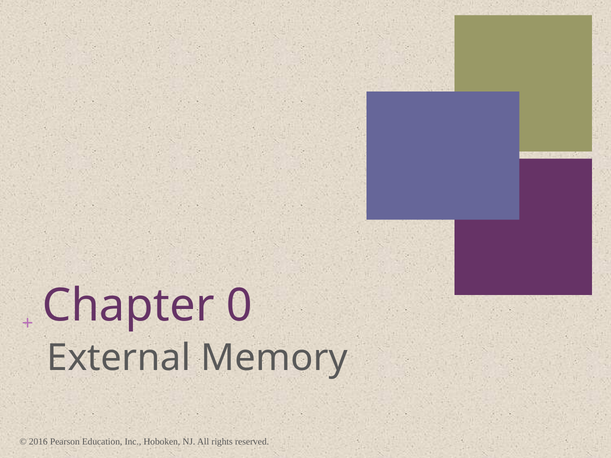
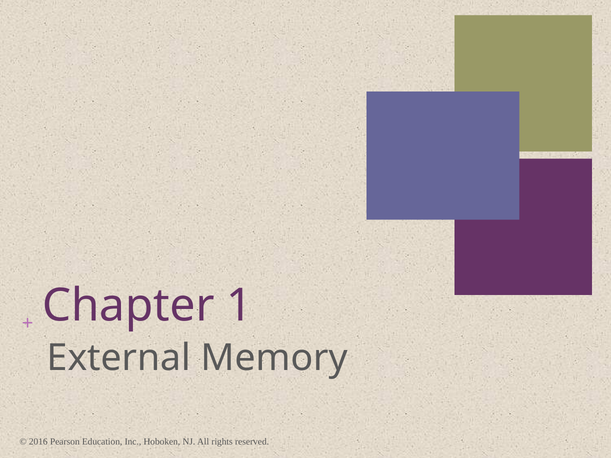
0: 0 -> 1
